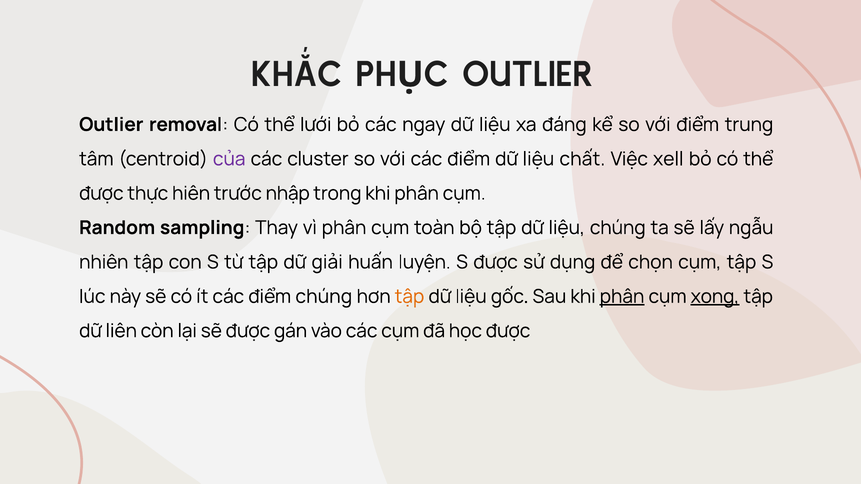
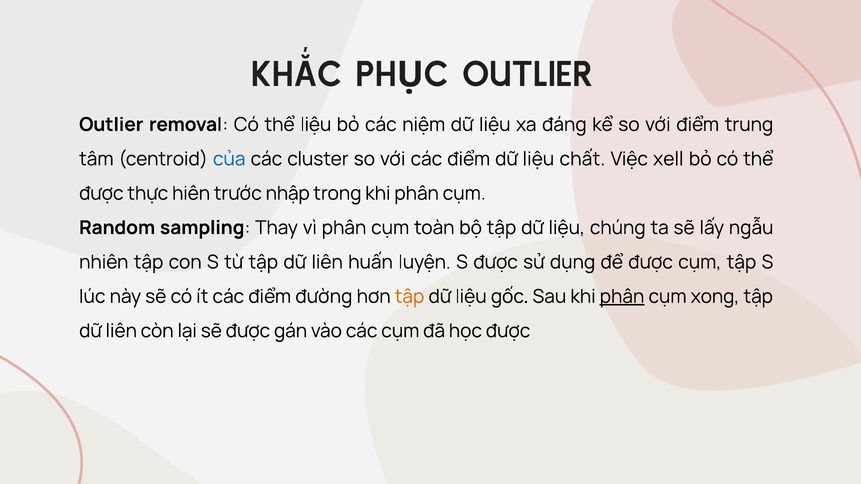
thể lưới: lưới -> liệu
ngay: ngay -> niệm
của colour: purple -> blue
từ tập dữ giải: giải -> liên
để chọn: chọn -> được
điểm chúng: chúng -> đường
xong underline: present -> none
